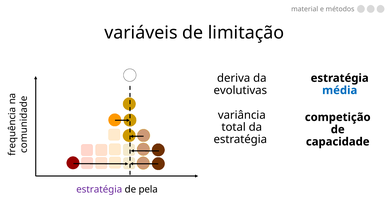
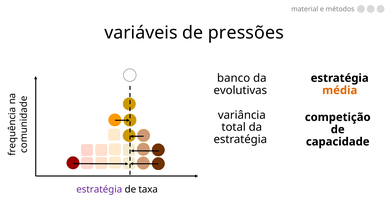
limitação: limitação -> pressões
deriva: deriva -> banco
média colour: blue -> orange
pela: pela -> taxa
